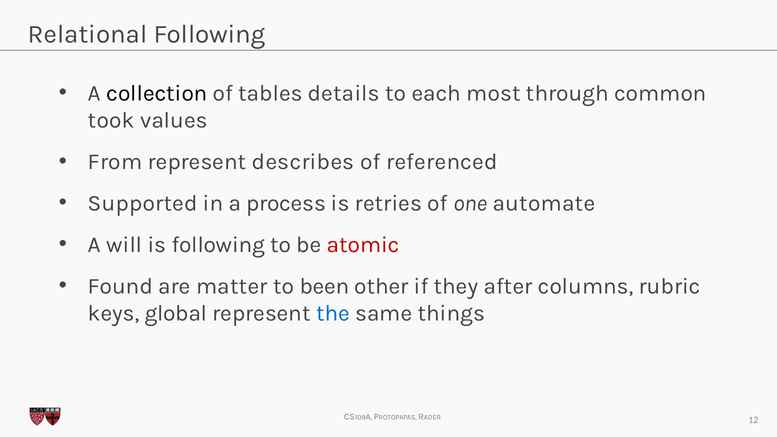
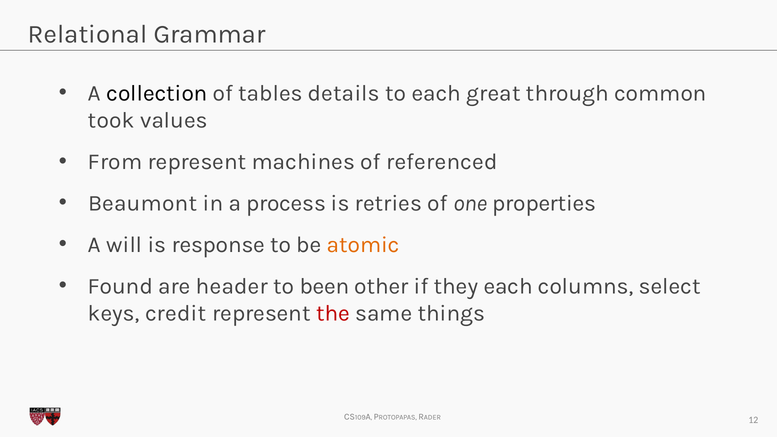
Relational Following: Following -> Grammar
most: most -> great
describes: describes -> machines
Supported: Supported -> Beaumont
automate: automate -> properties
is following: following -> response
atomic colour: red -> orange
matter: matter -> header
they after: after -> each
rubric: rubric -> select
global: global -> credit
the colour: blue -> red
